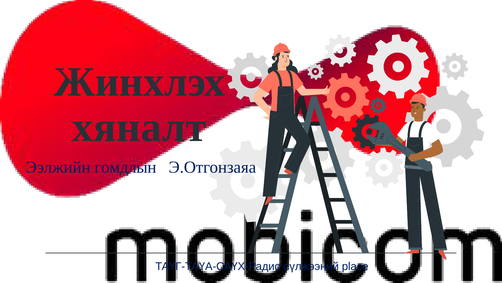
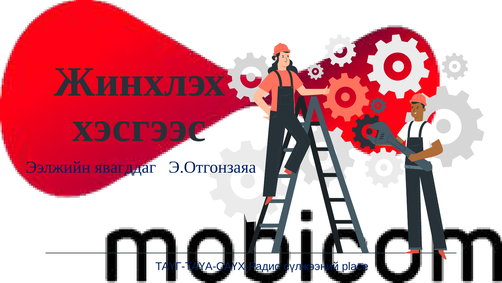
хяналт: хяналт -> хэсгээс
гомдлын: гомдлын -> явагддаг
